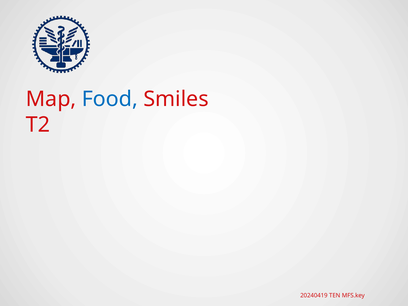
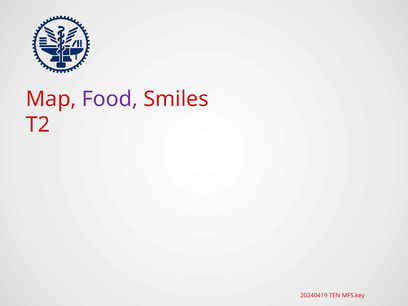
Food colour: blue -> purple
